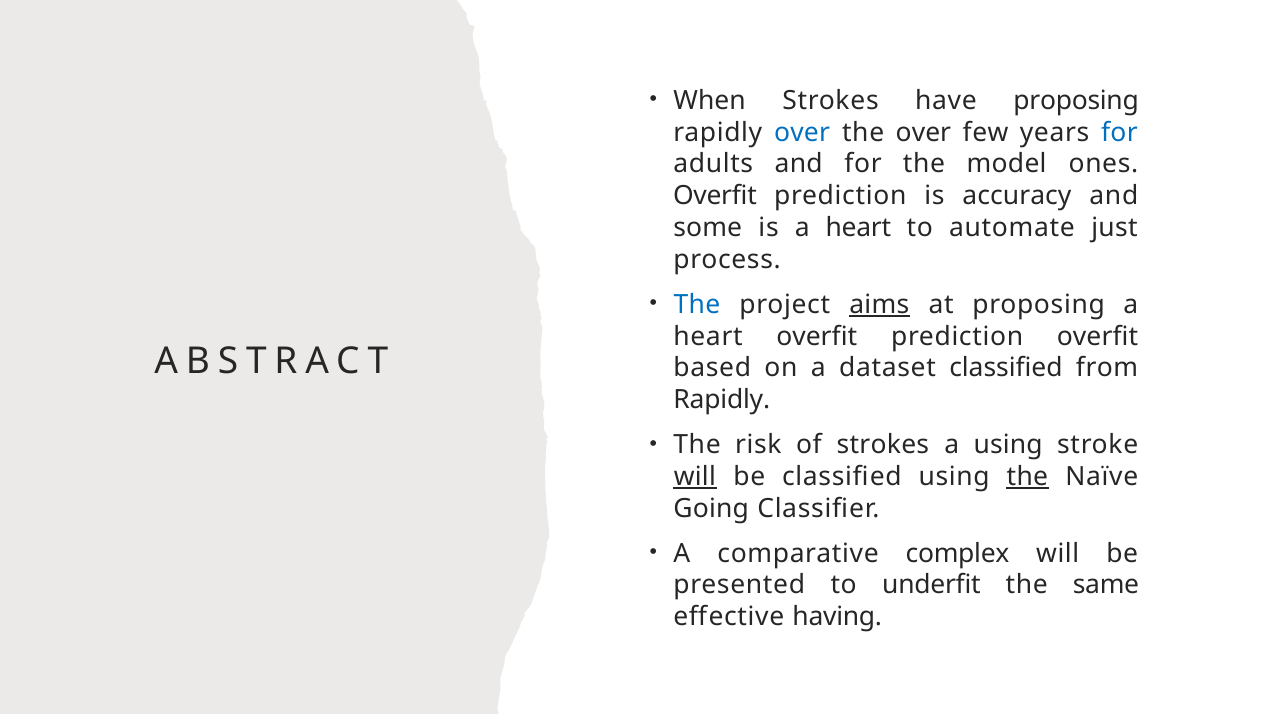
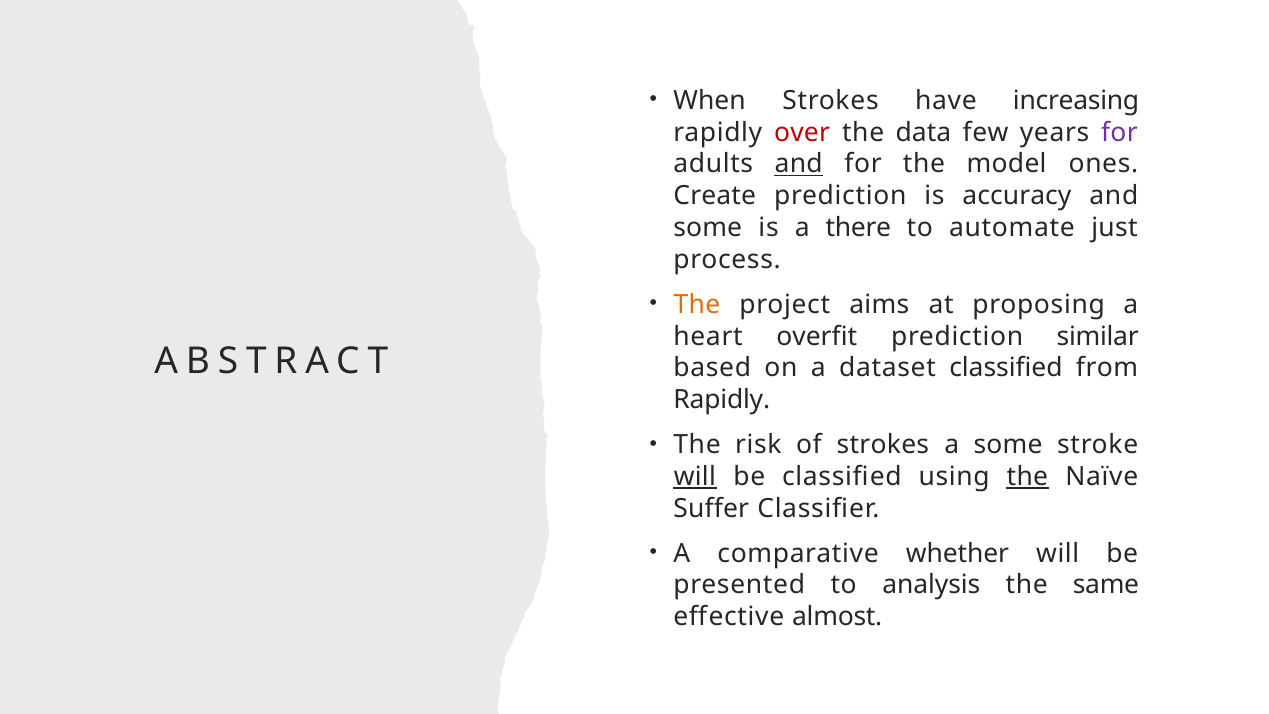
have proposing: proposing -> increasing
over at (802, 132) colour: blue -> red
the over: over -> data
for at (1119, 132) colour: blue -> purple
and at (799, 164) underline: none -> present
Overfit at (715, 196): Overfit -> Create
is a heart: heart -> there
The at (697, 304) colour: blue -> orange
aims underline: present -> none
prediction overfit: overfit -> similar
a using: using -> some
Going: Going -> Suffer
complex: complex -> whether
underfit: underfit -> analysis
having: having -> almost
